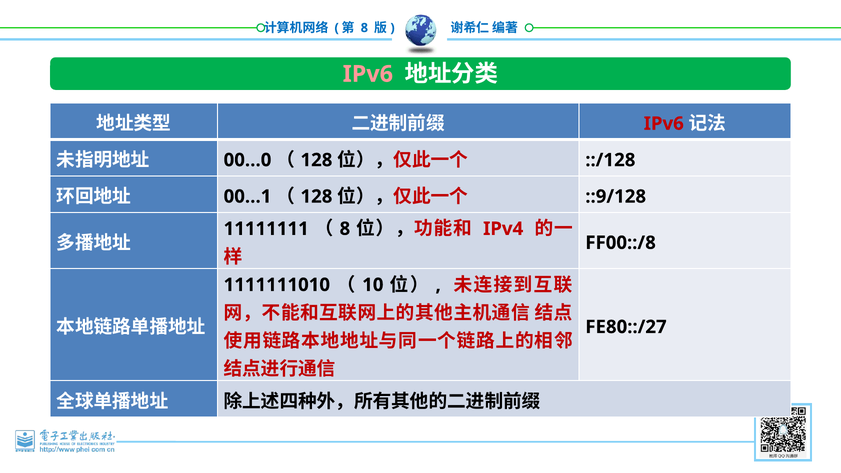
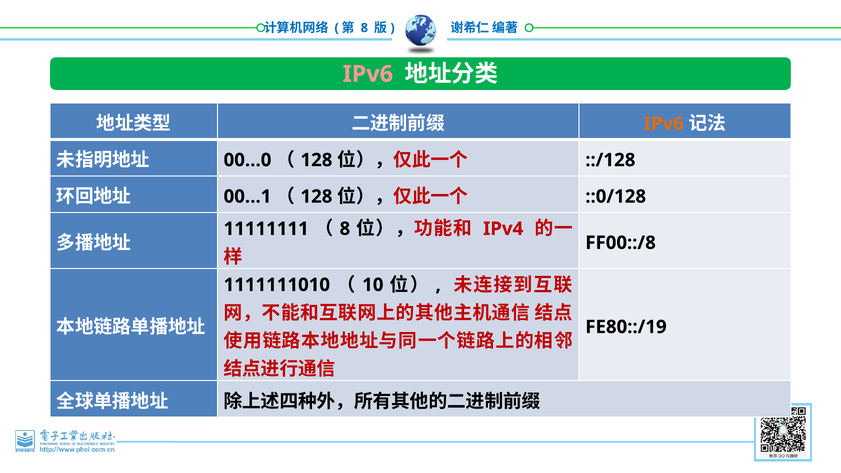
IPv6 at (664, 124) colour: red -> orange
::9/128: ::9/128 -> ::0/128
FE80::/27: FE80::/27 -> FE80::/19
